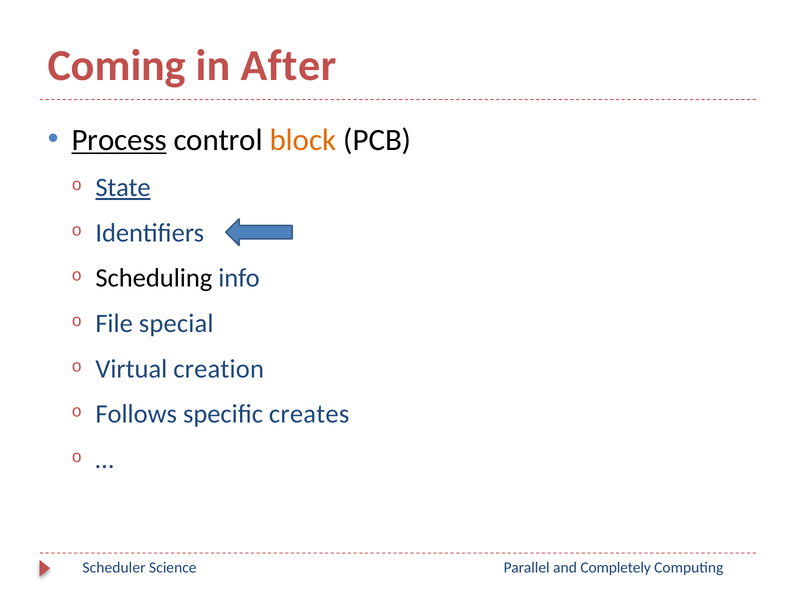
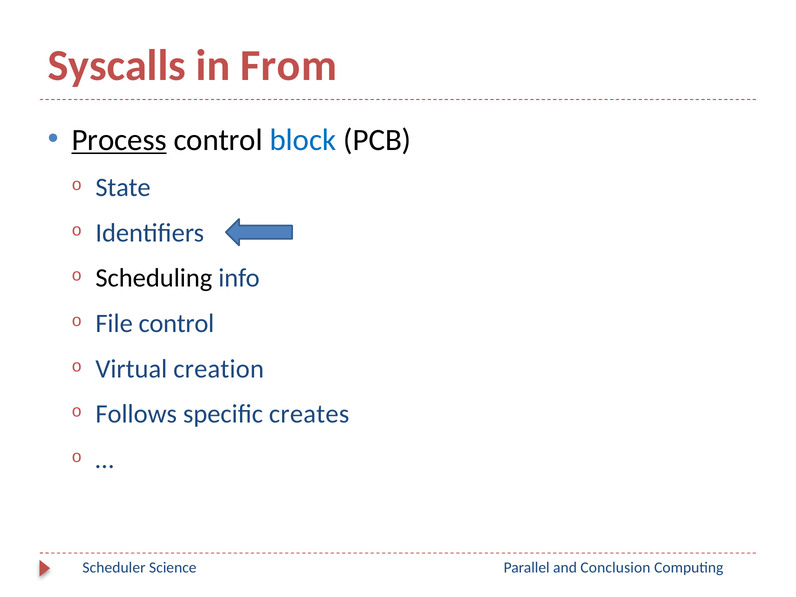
Coming: Coming -> Syscalls
After: After -> From
block colour: orange -> blue
State underline: present -> none
File special: special -> control
Completely: Completely -> Conclusion
